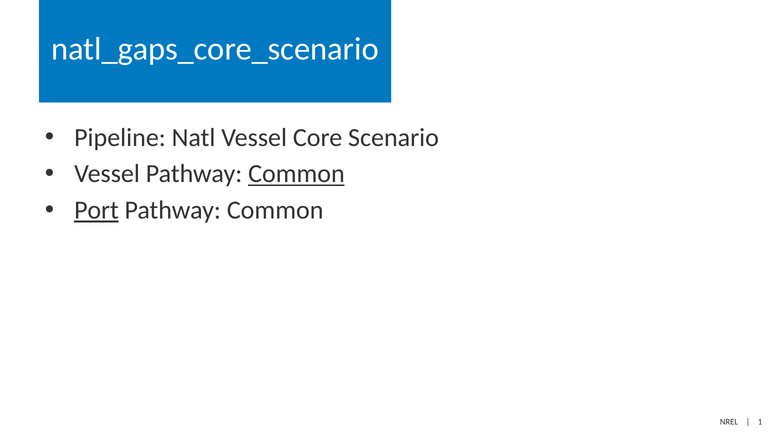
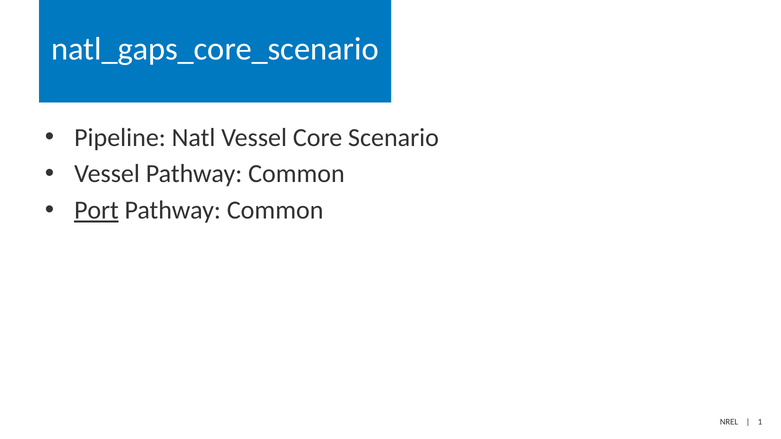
Common at (296, 174) underline: present -> none
